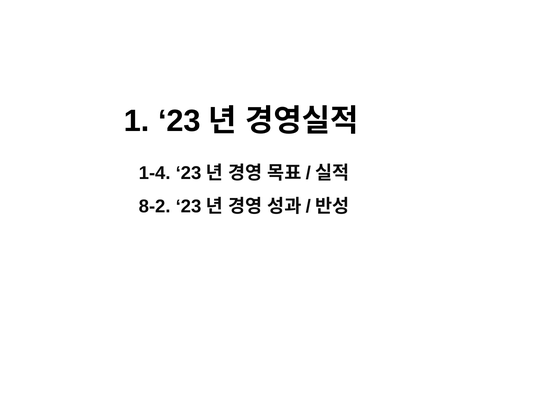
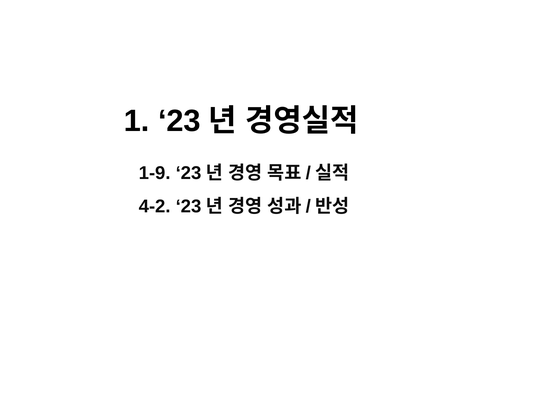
1-4: 1-4 -> 1-9
8-2: 8-2 -> 4-2
